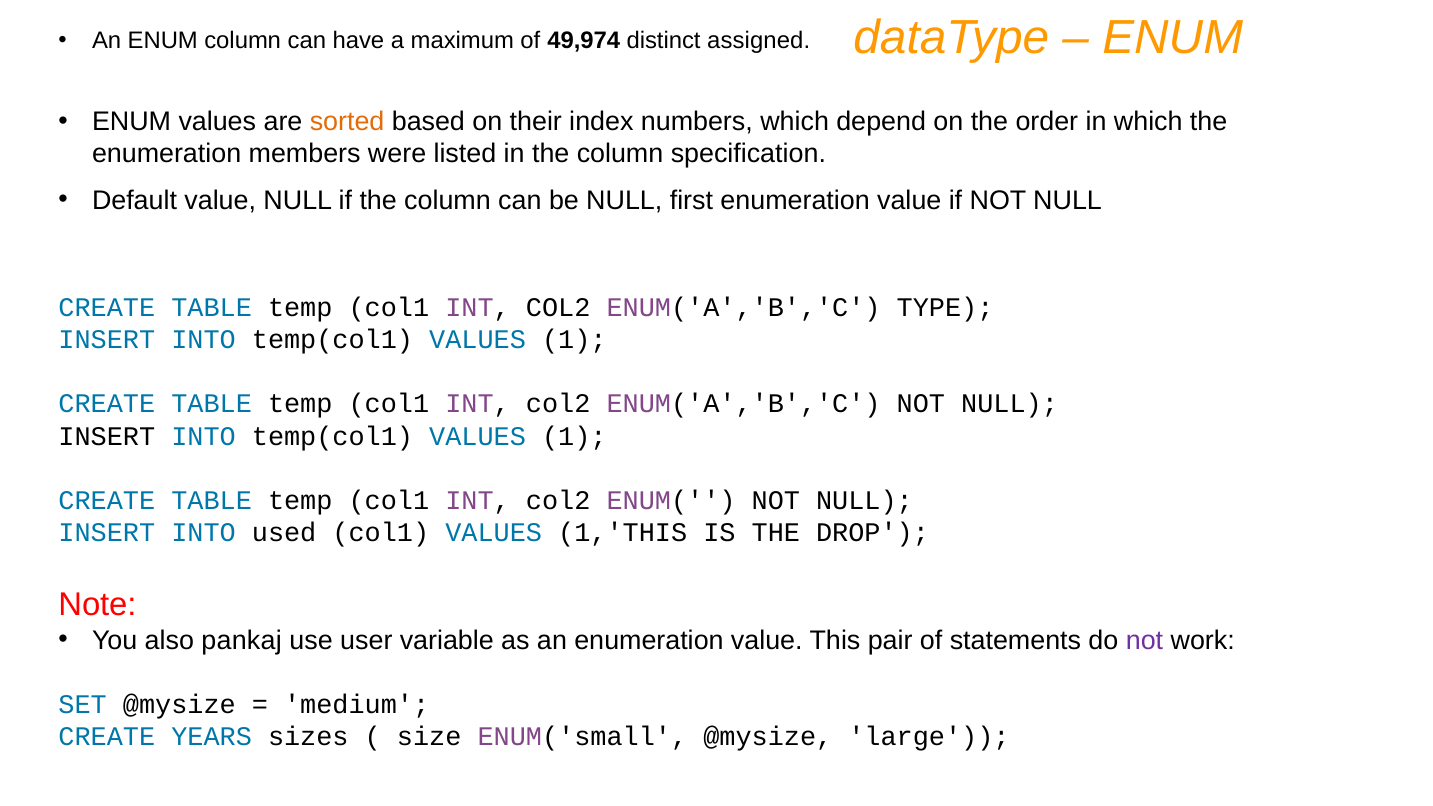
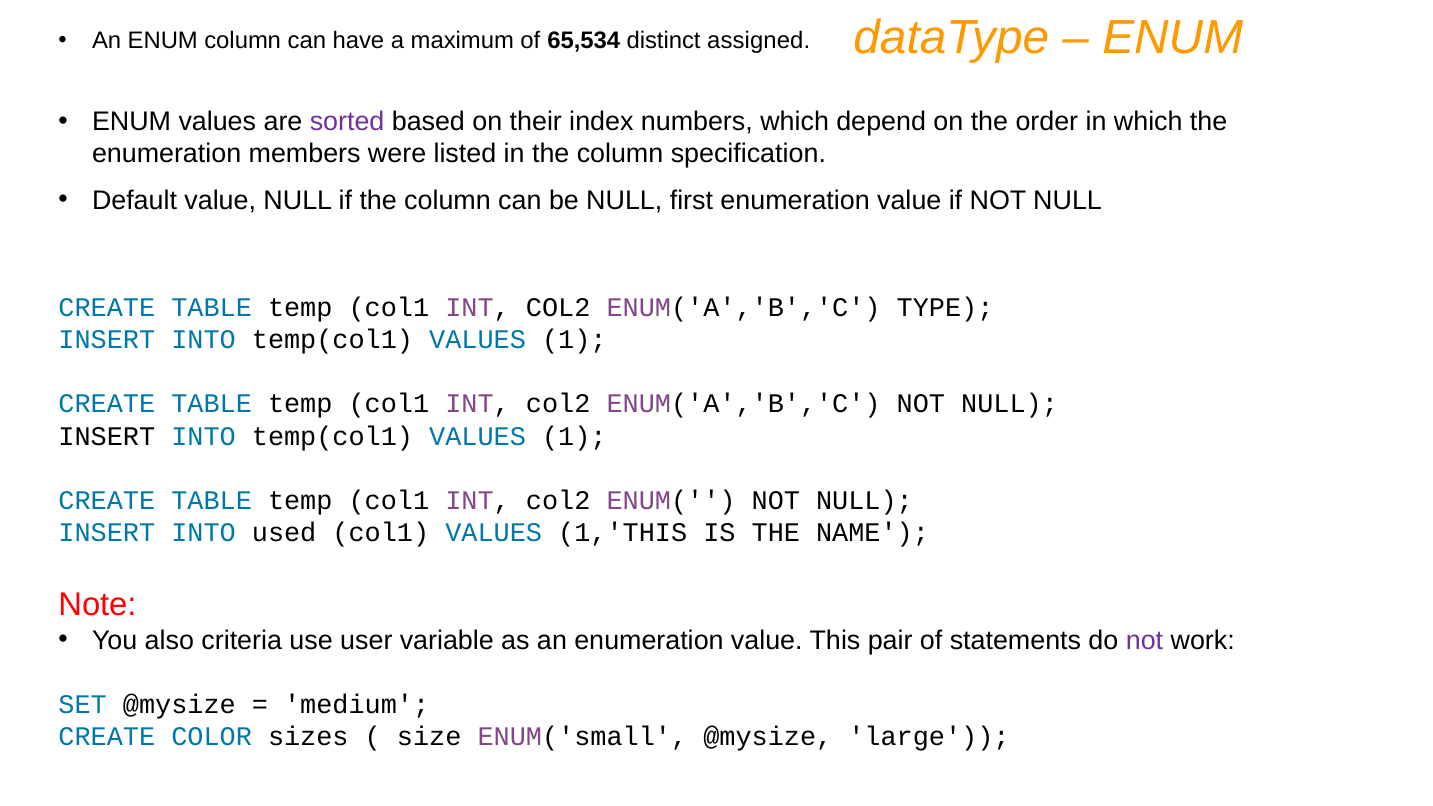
49,974: 49,974 -> 65,534
sorted colour: orange -> purple
DROP: DROP -> NAME
pankaj: pankaj -> criteria
YEARS: YEARS -> COLOR
